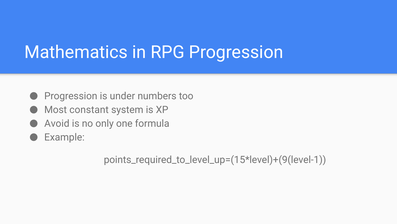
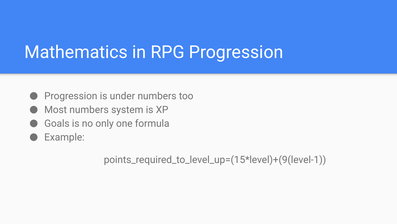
Most constant: constant -> numbers
Avoid: Avoid -> Goals
